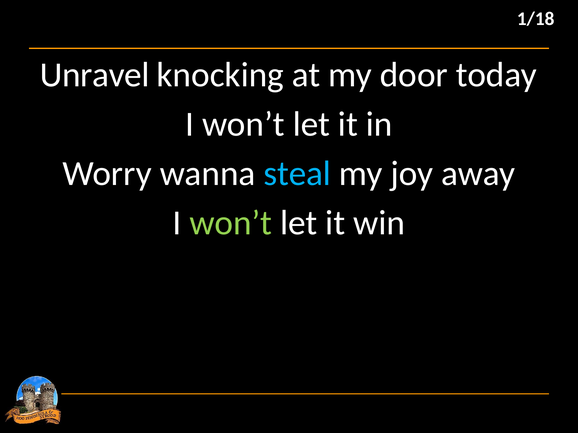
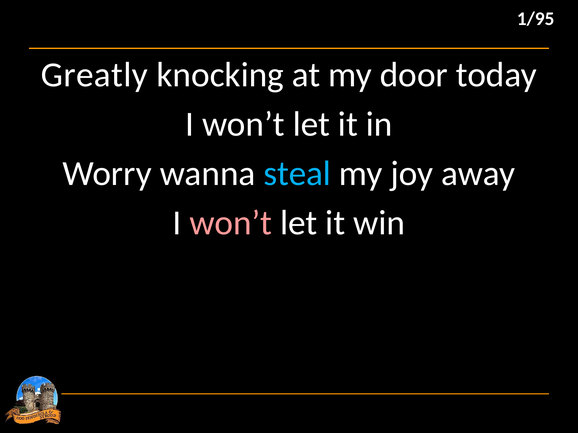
1/18: 1/18 -> 1/95
Unravel: Unravel -> Greatly
won’t at (231, 223) colour: light green -> pink
